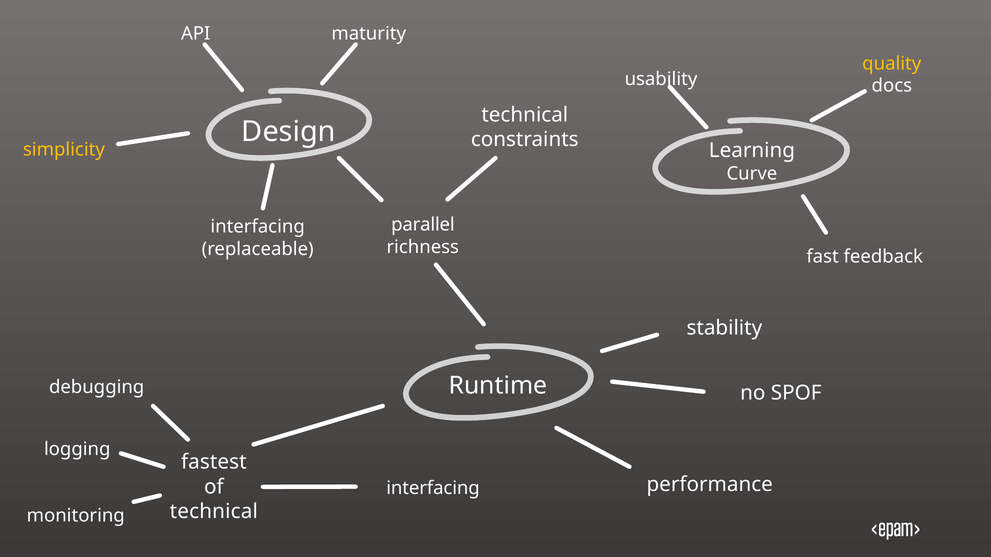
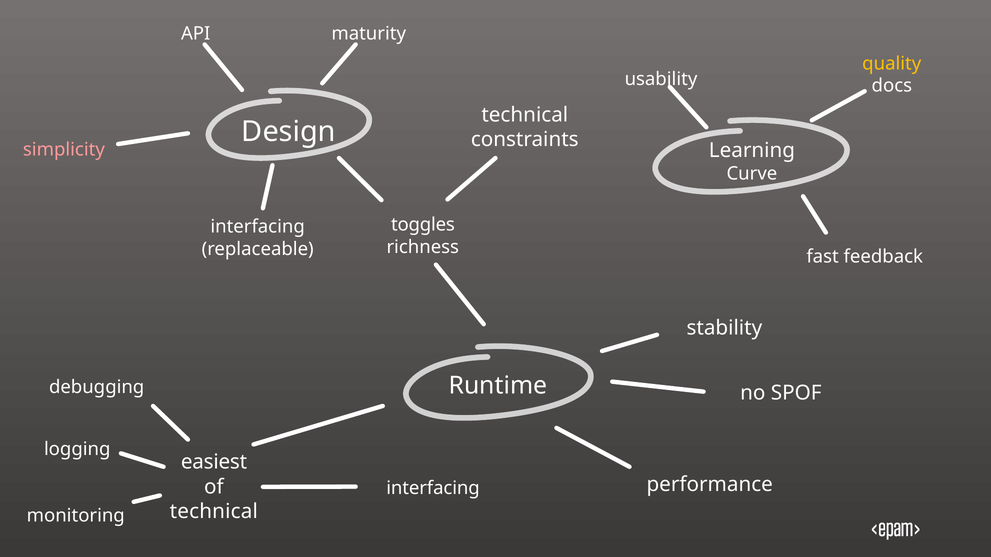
simplicity colour: yellow -> pink
parallel: parallel -> toggles
fastest: fastest -> easiest
